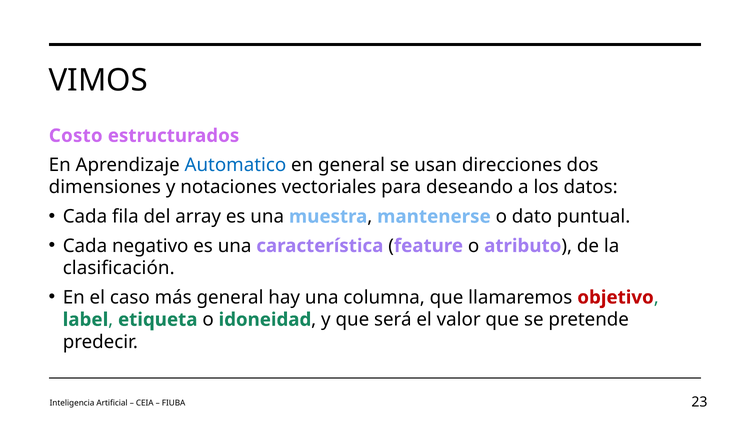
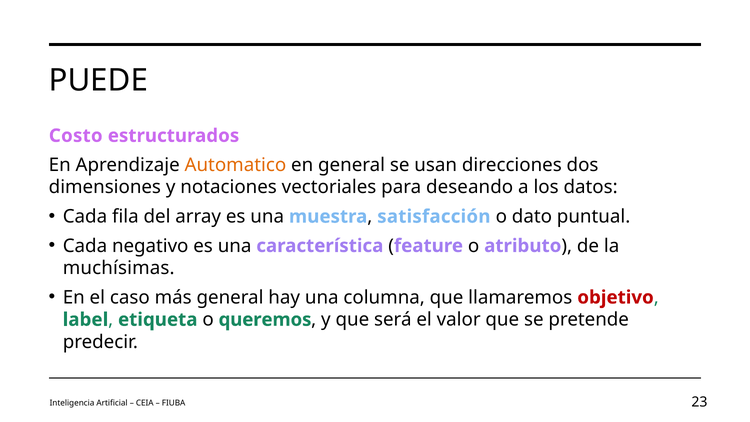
VIMOS: VIMOS -> PUEDE
Automatico colour: blue -> orange
mantenerse: mantenerse -> satisfacción
clasificación: clasificación -> muchísimas
idoneidad: idoneidad -> queremos
